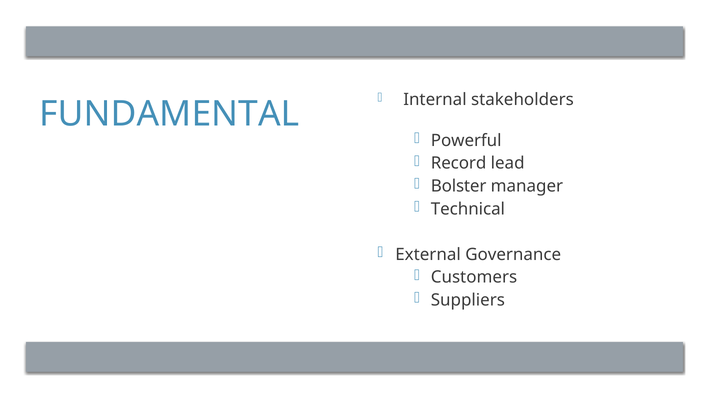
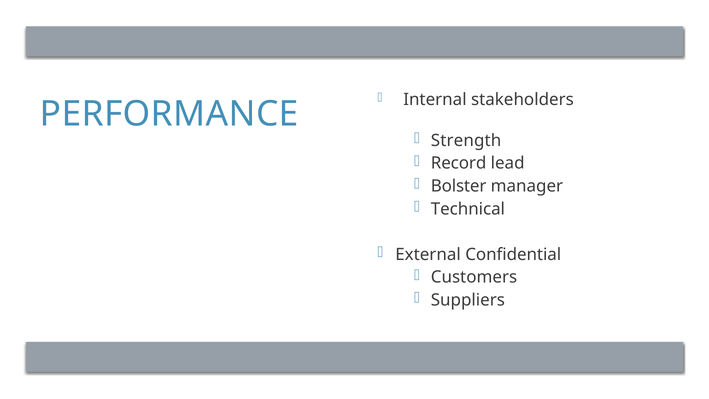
FUNDAMENTAL: FUNDAMENTAL -> PERFORMANCE
Powerful: Powerful -> Strength
Governance: Governance -> Confidential
